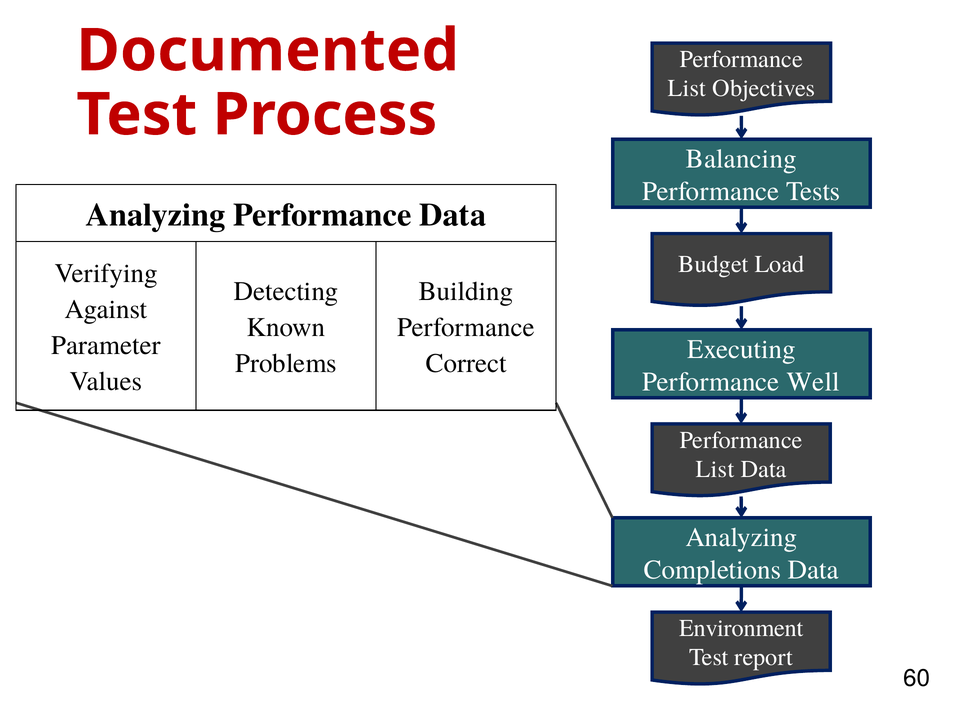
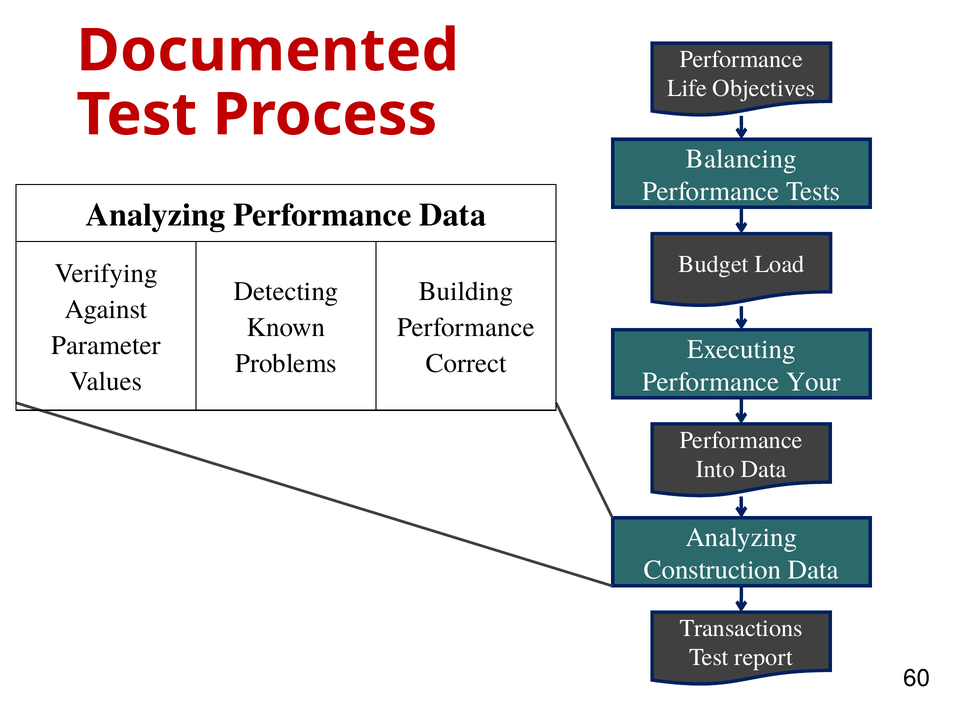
List at (687, 89): List -> Life
Well: Well -> Your
List at (715, 470): List -> Into
Completions: Completions -> Construction
Environment: Environment -> Transactions
